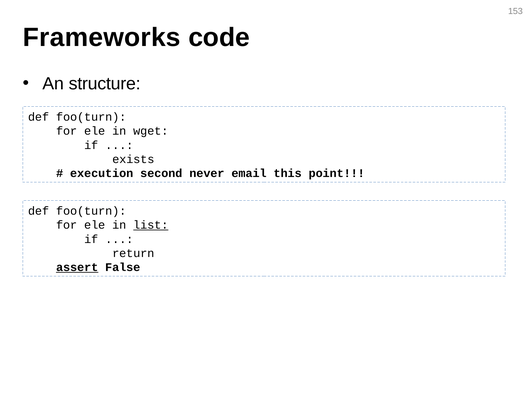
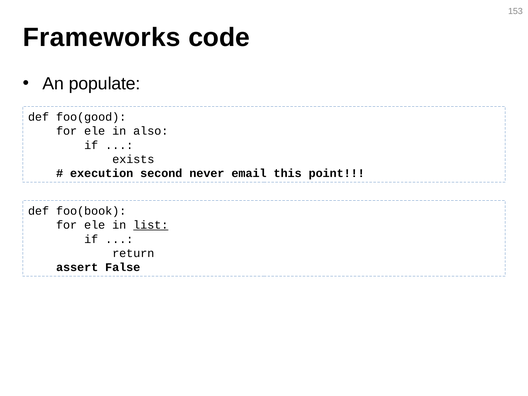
structure: structure -> populate
foo(turn at (91, 117): foo(turn -> foo(good
wget: wget -> also
foo(turn at (91, 211): foo(turn -> foo(book
assert underline: present -> none
